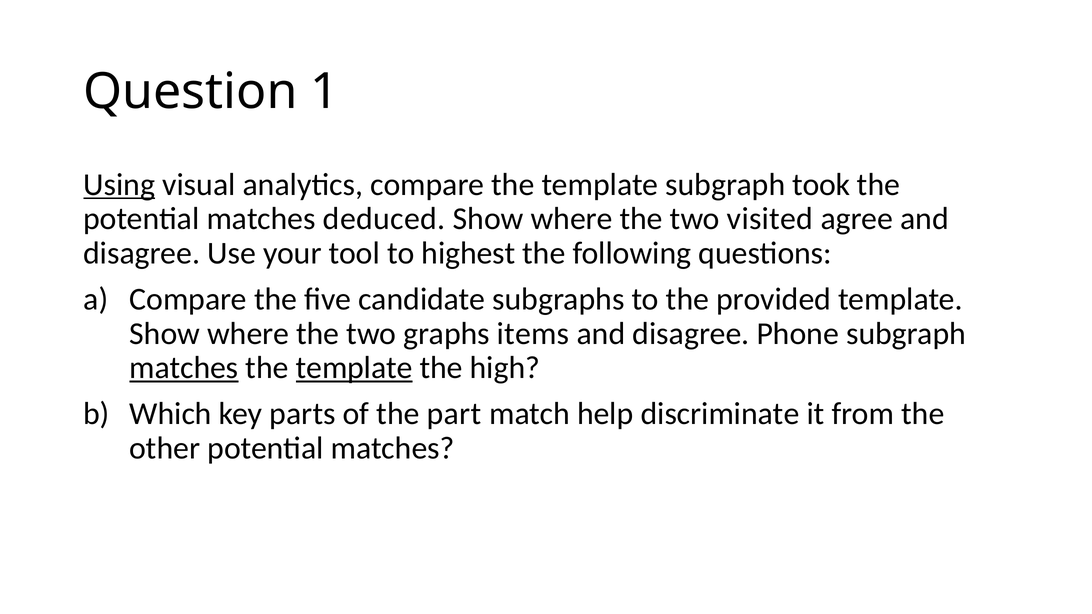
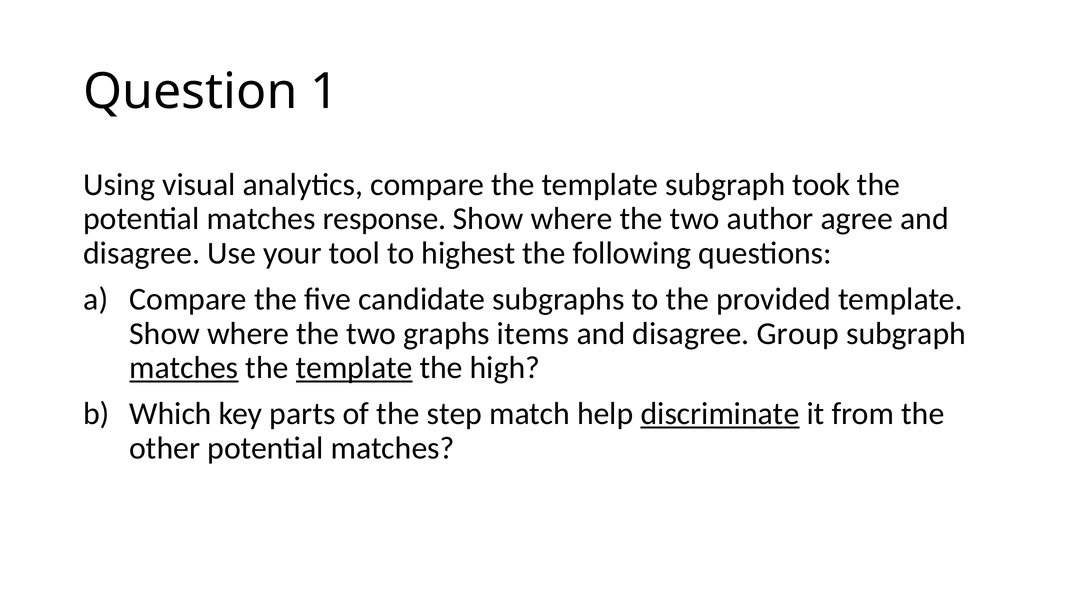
Using underline: present -> none
deduced: deduced -> response
visited: visited -> author
Phone: Phone -> Group
part: part -> step
discriminate underline: none -> present
